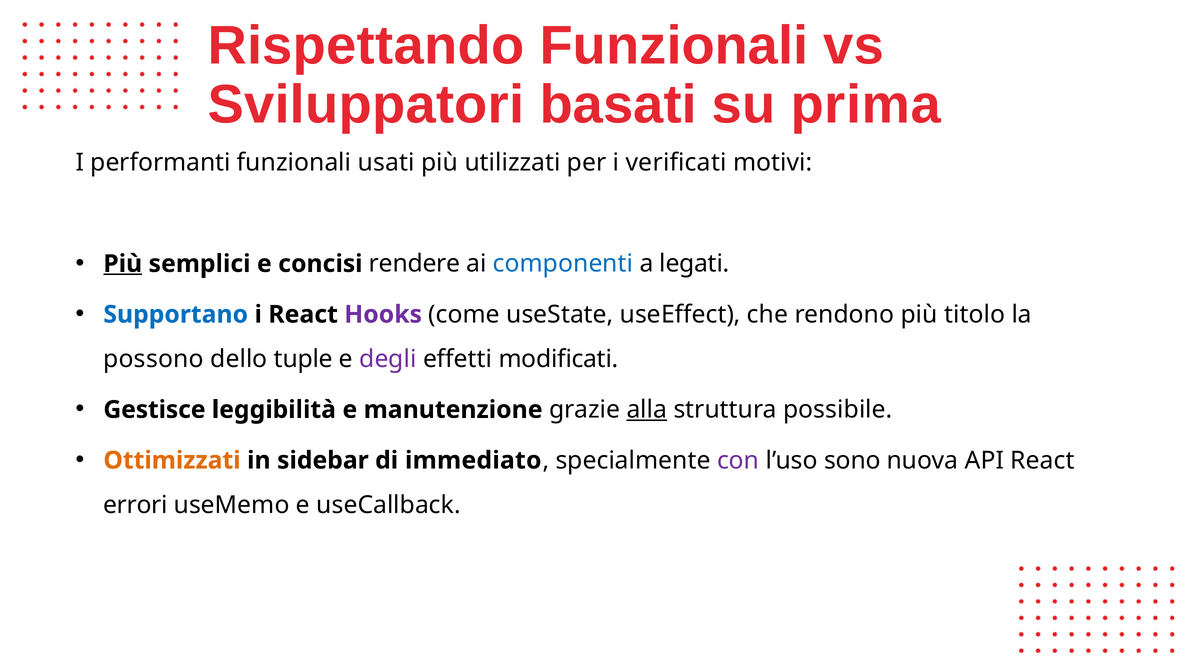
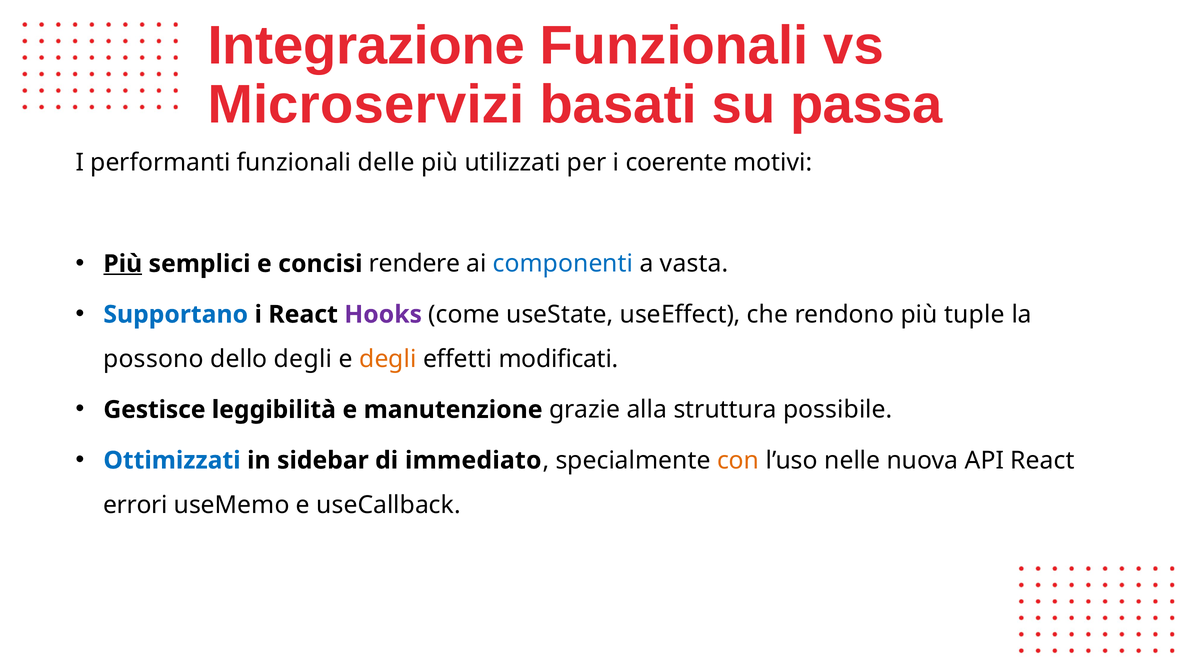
Rispettando: Rispettando -> Integrazione
Sviluppatori: Sviluppatori -> Microservizi
prima: prima -> passa
usati: usati -> delle
verificati: verificati -> coerente
legati: legati -> vasta
titolo: titolo -> tuple
dello tuple: tuple -> degli
degli at (388, 359) colour: purple -> orange
alla underline: present -> none
Ottimizzati colour: orange -> blue
con colour: purple -> orange
sono: sono -> nelle
